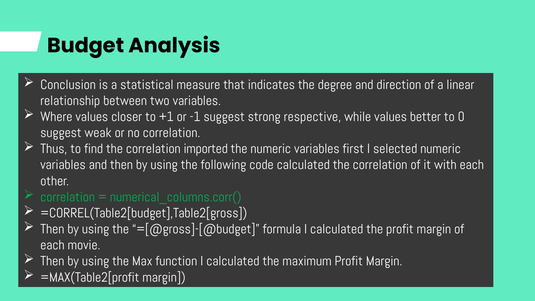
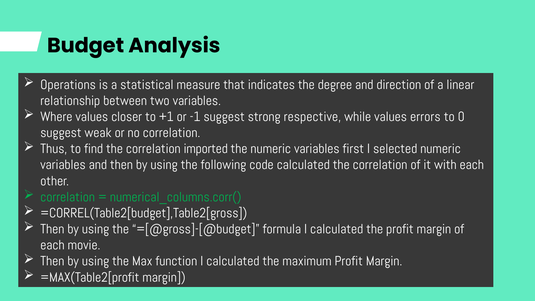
Conclusion: Conclusion -> Operations
better: better -> errors
